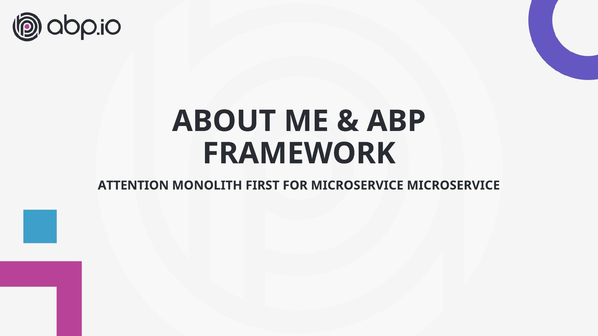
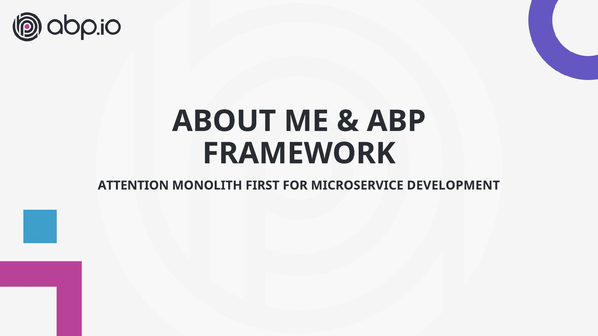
MICROSERVICE MICROSERVICE: MICROSERVICE -> DEVELOPMENT
